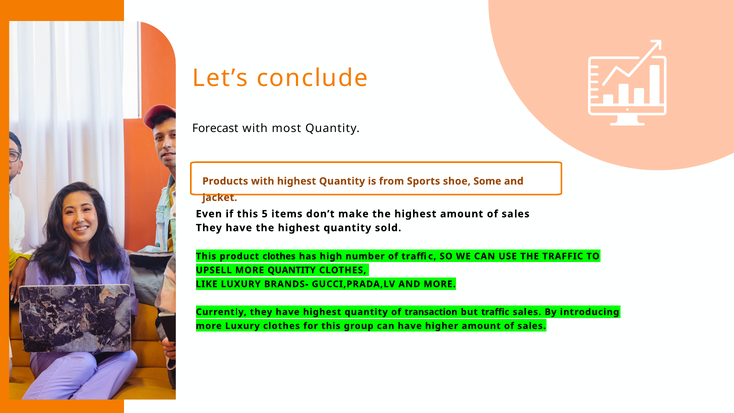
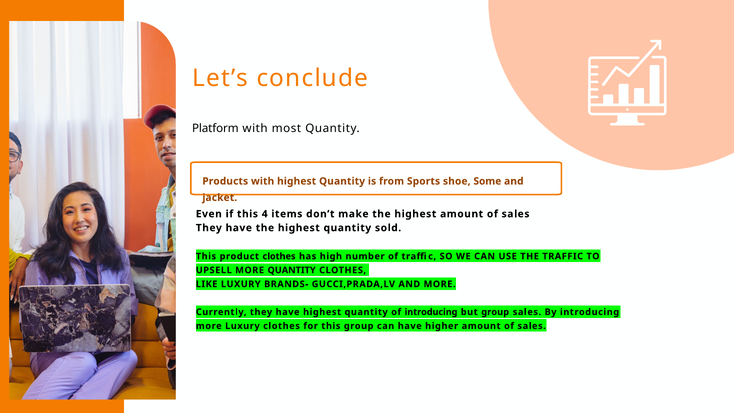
Forecast: Forecast -> Platform
5: 5 -> 4
of transaction: transaction -> introducing
but traffic: traffic -> group
